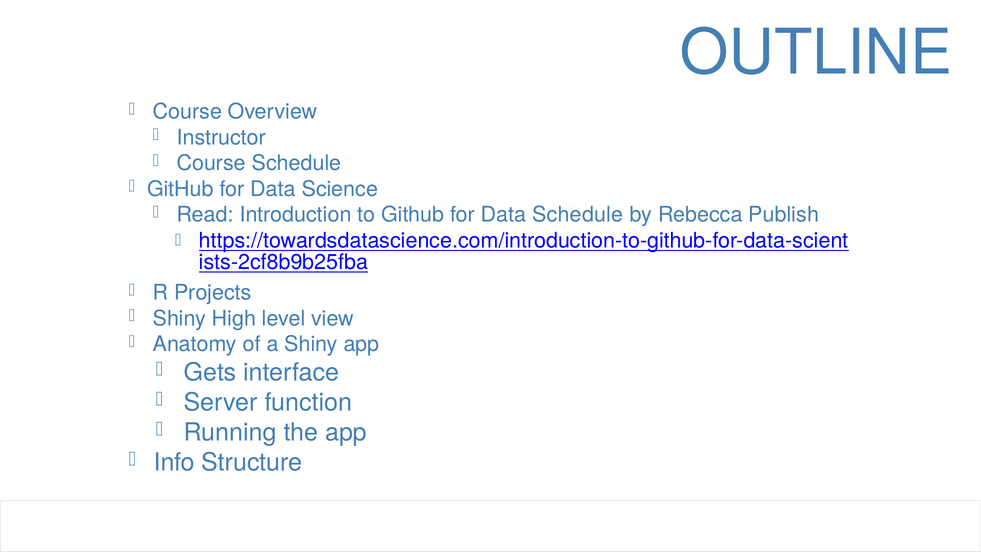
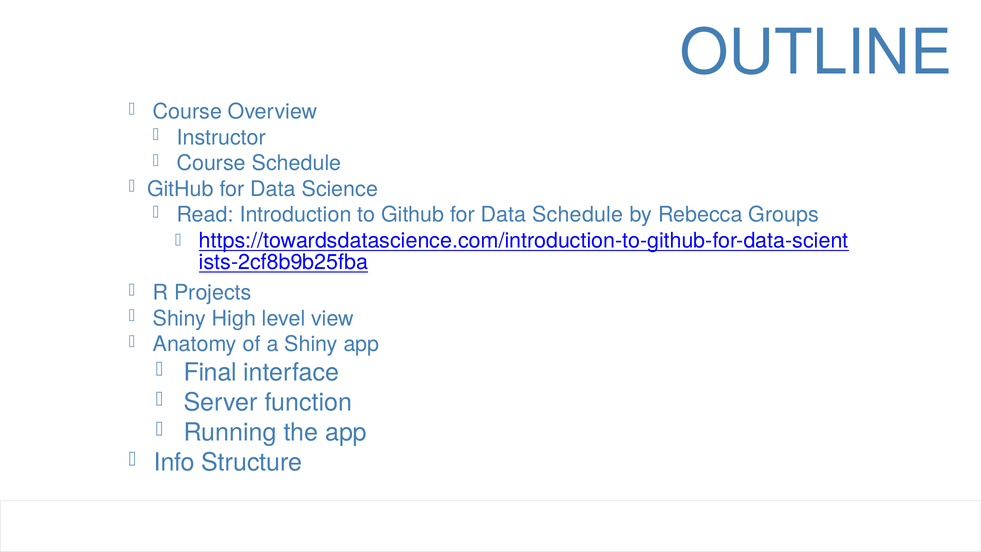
Publish: Publish -> Groups
Gets: Gets -> Final
